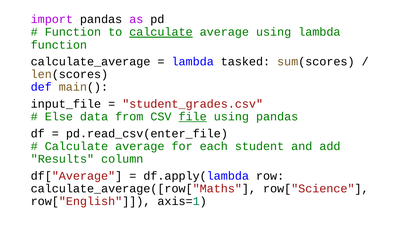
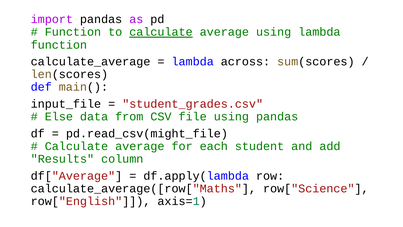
tasked: tasked -> across
file underline: present -> none
pd.read_csv(enter_file: pd.read_csv(enter_file -> pd.read_csv(might_file
